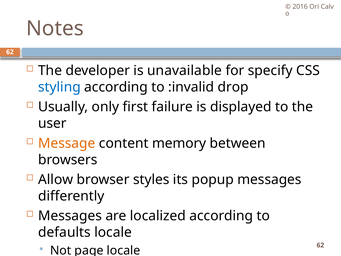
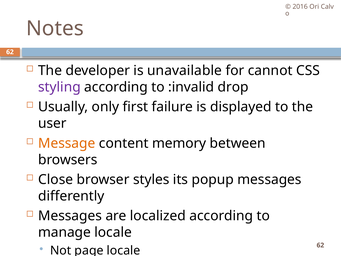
specify: specify -> cannot
styling colour: blue -> purple
Allow: Allow -> Close
defaults: defaults -> manage
